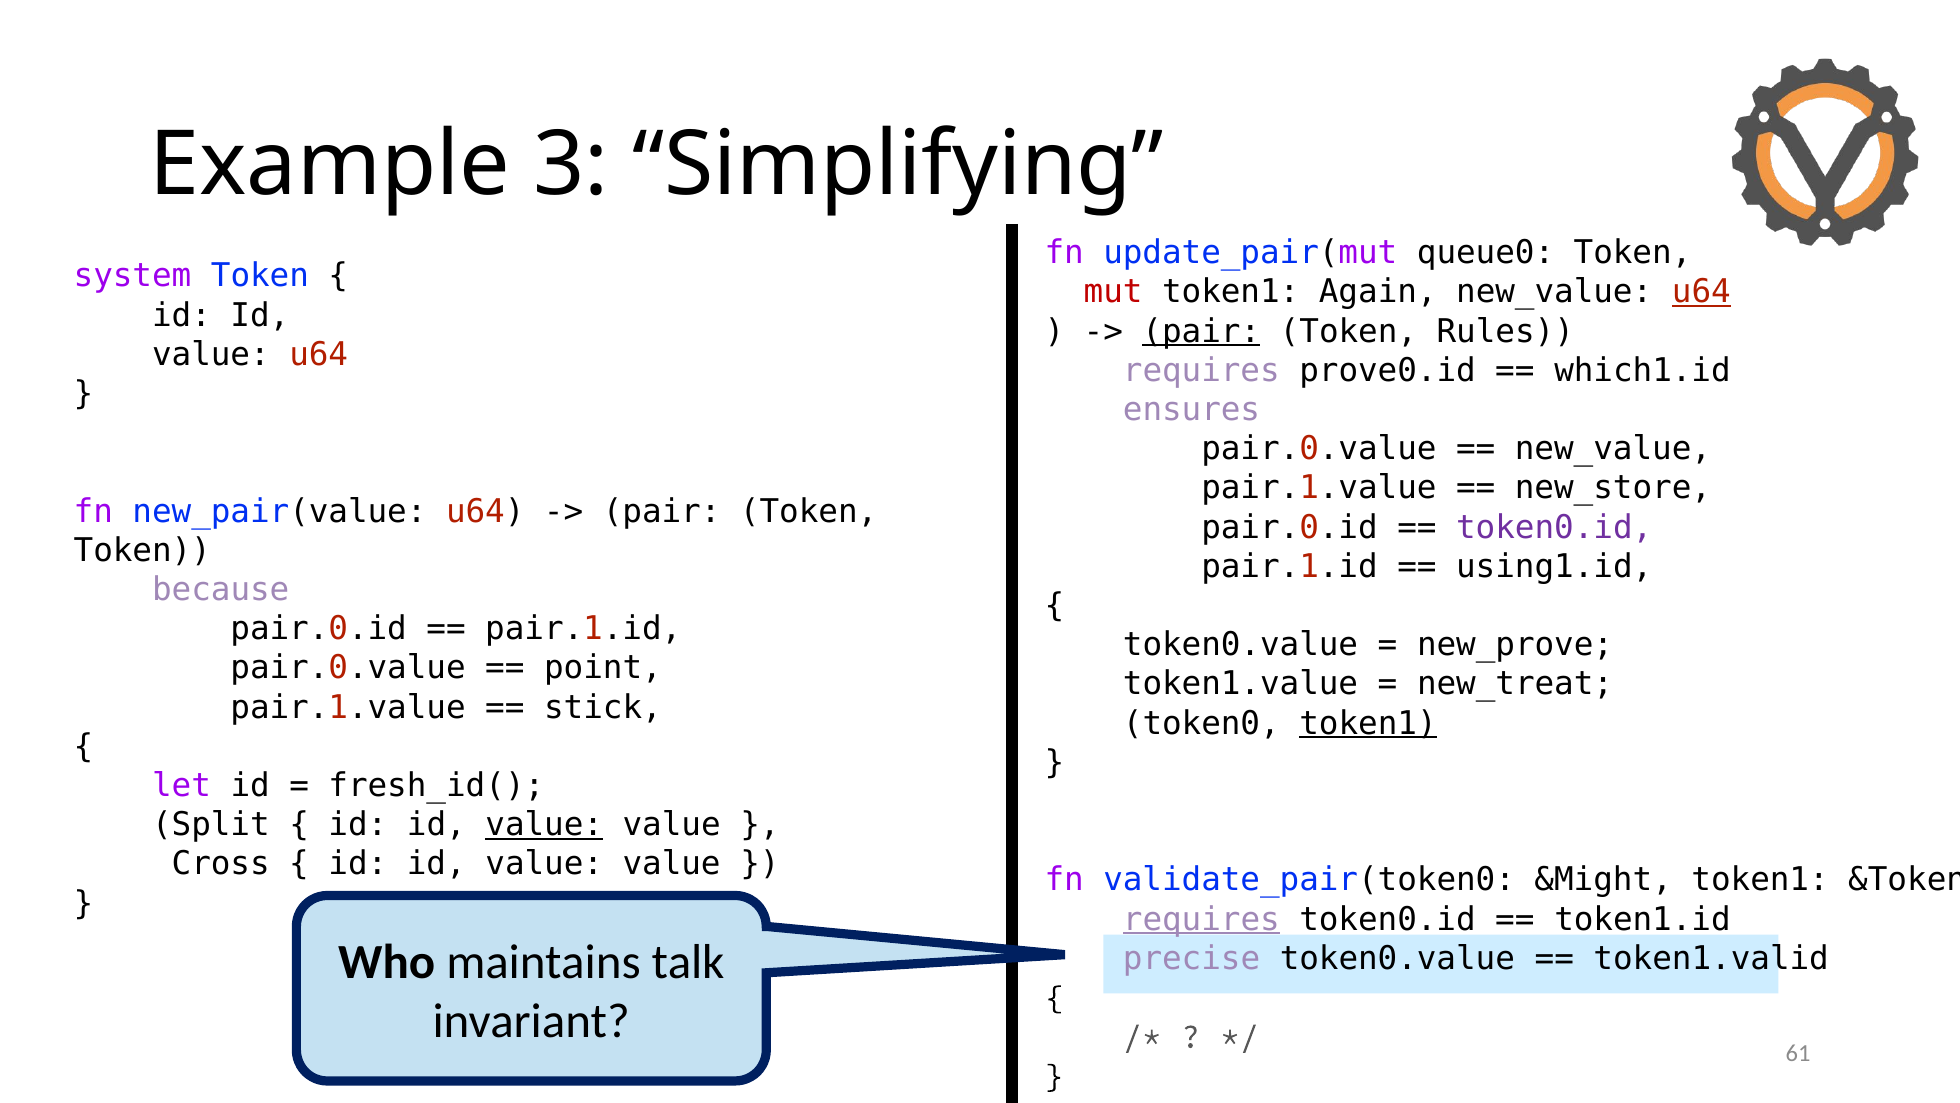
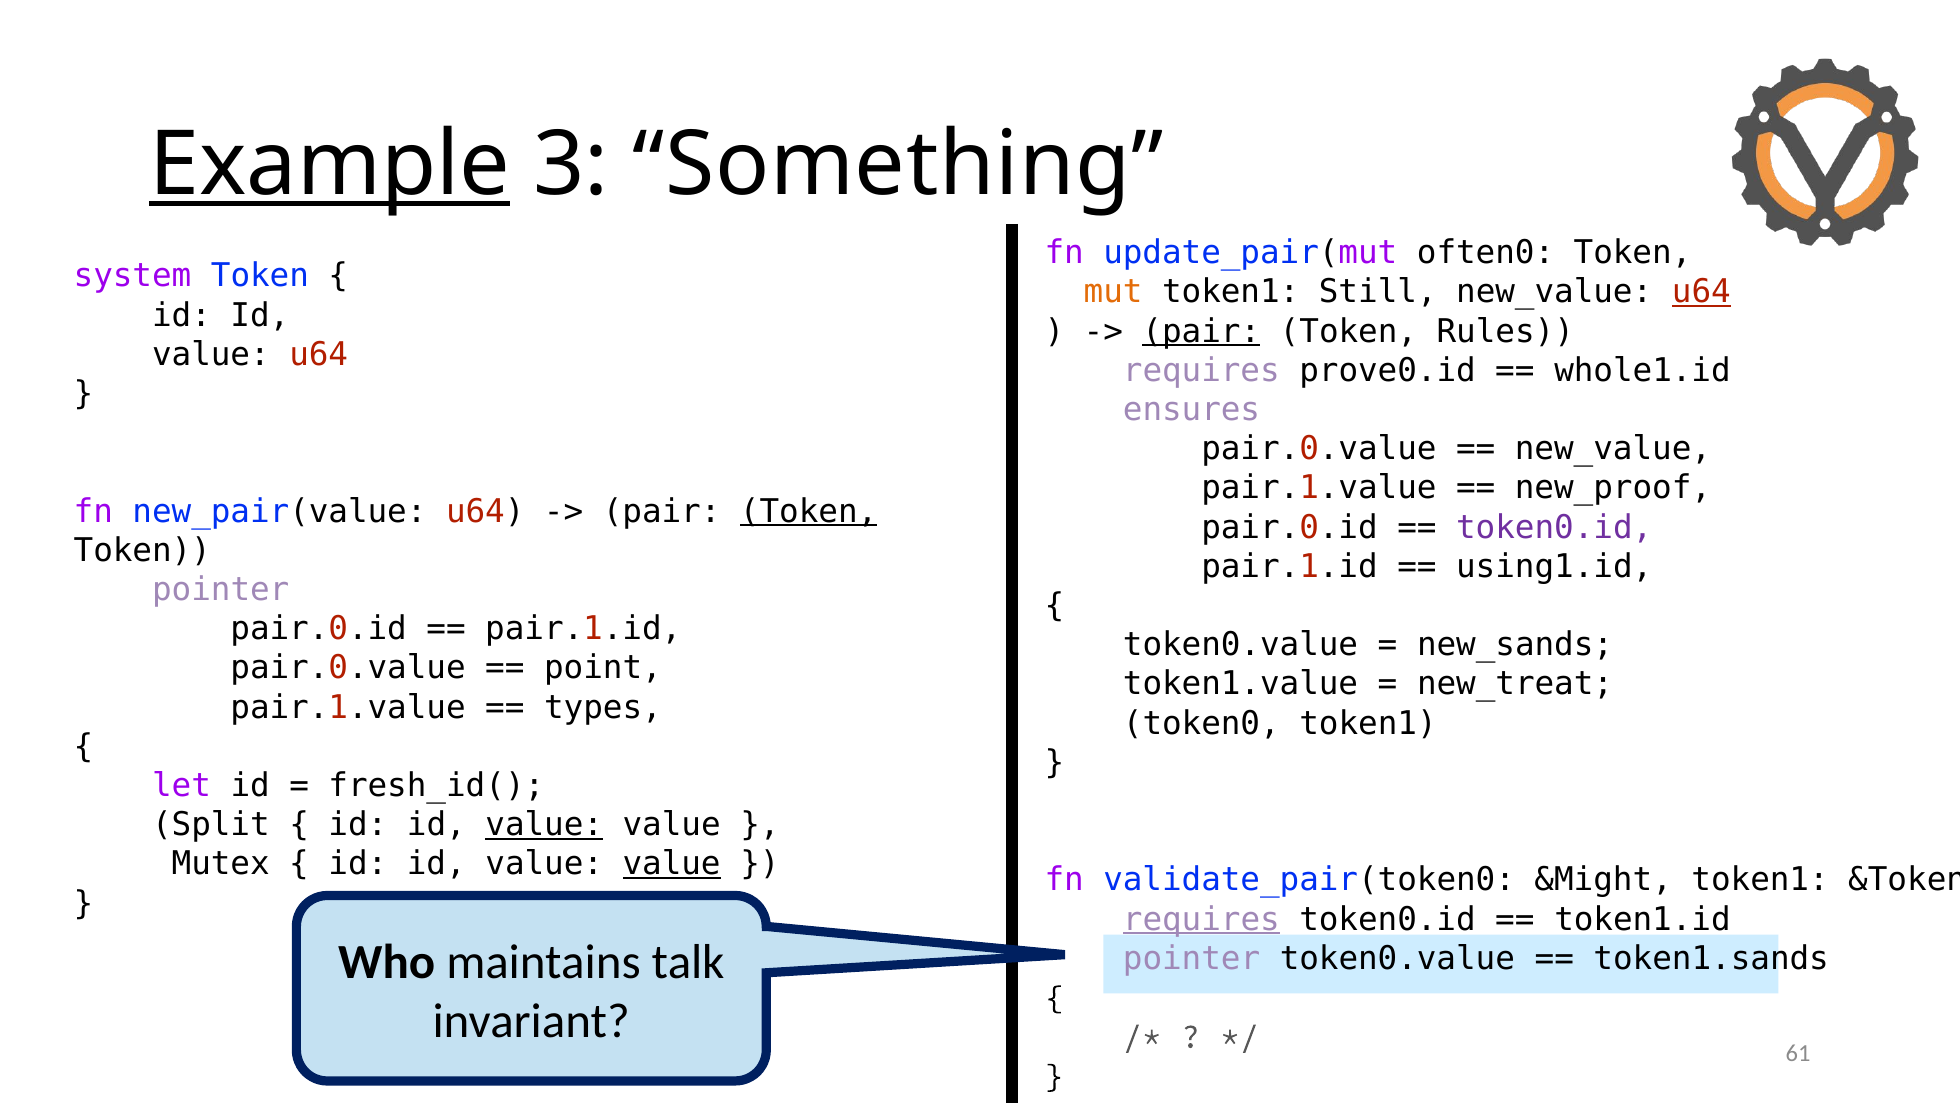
Example underline: none -> present
Simplifying: Simplifying -> Something
queue0: queue0 -> often0
mut colour: red -> orange
Again: Again -> Still
which1.id: which1.id -> whole1.id
new_store: new_store -> new_proof
Token at (809, 511) underline: none -> present
because at (221, 589): because -> pointer
new_prove: new_prove -> new_sands
stick: stick -> types
token1 at (1368, 723) underline: present -> none
Cross: Cross -> Mutex
value at (672, 864) underline: none -> present
precise at (1192, 958): precise -> pointer
token1.valid: token1.valid -> token1.sands
